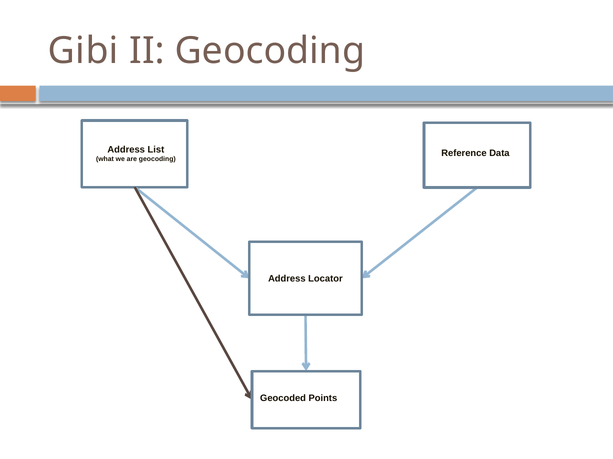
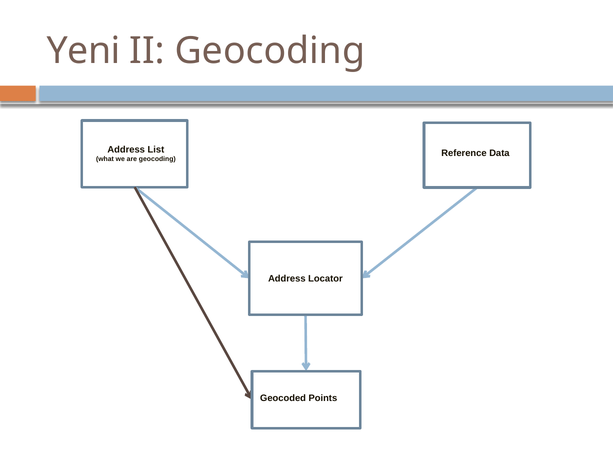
Gibi: Gibi -> Yeni
